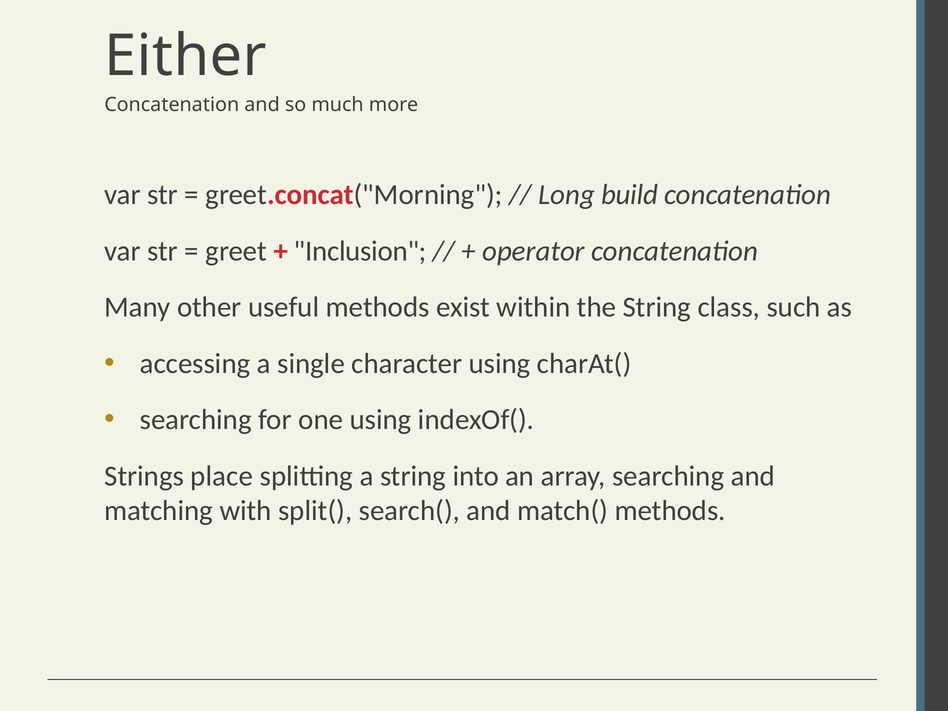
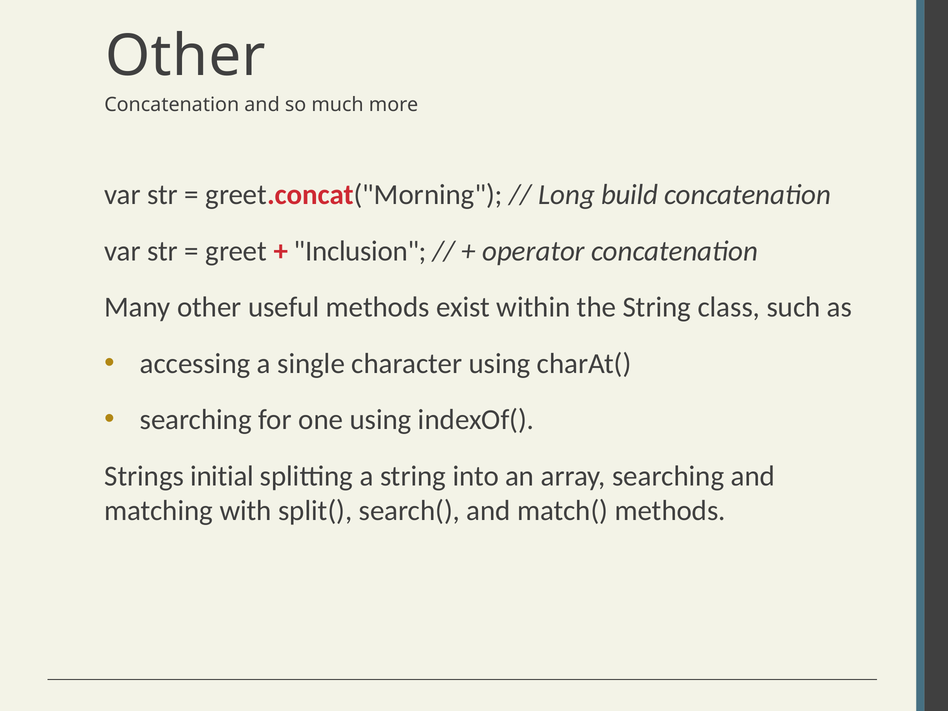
Either at (186, 56): Either -> Other
place: place -> initial
